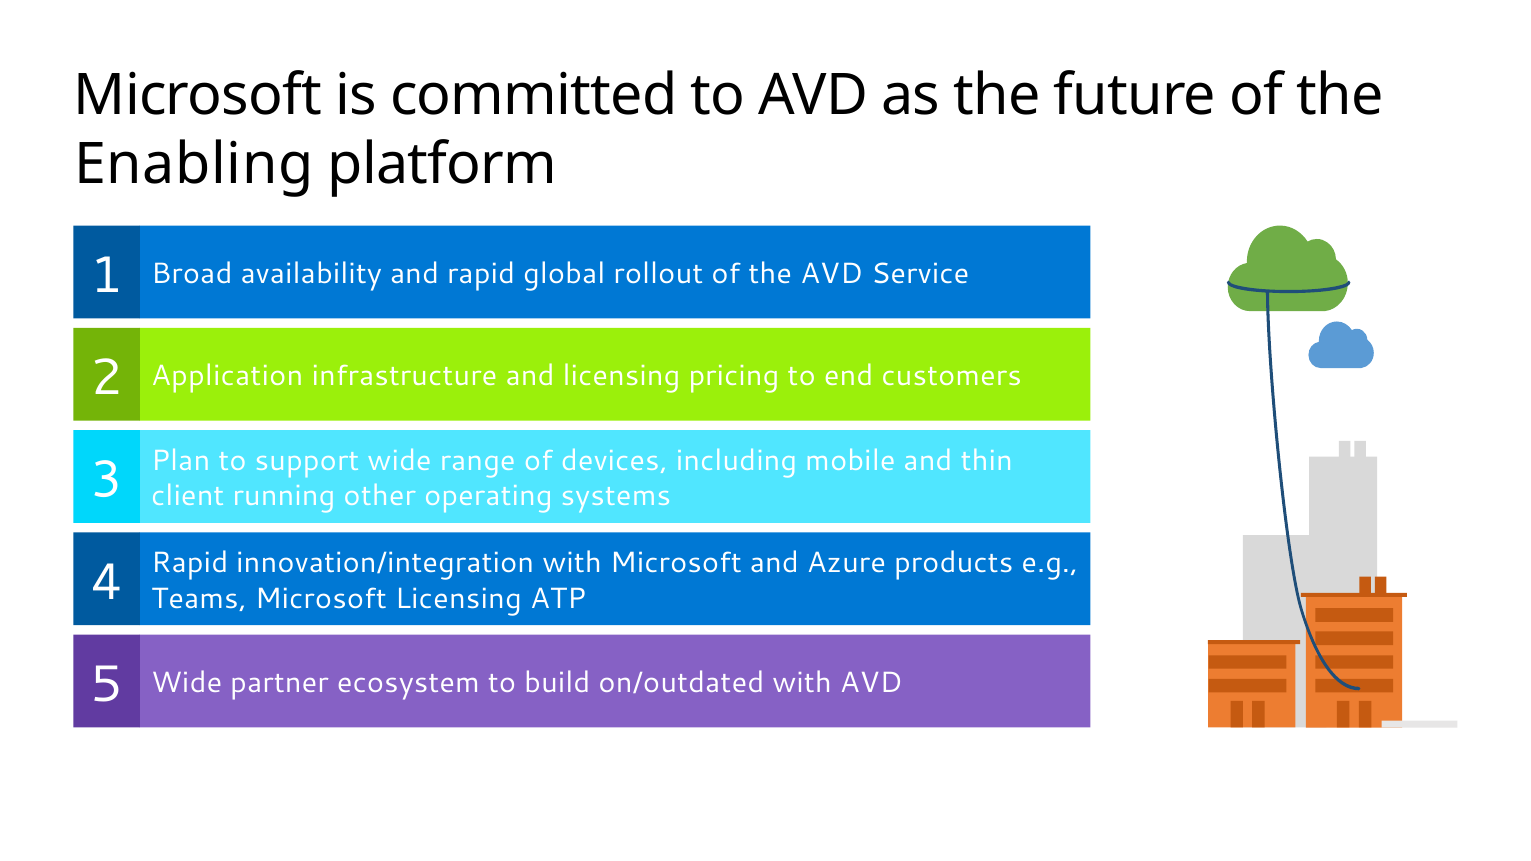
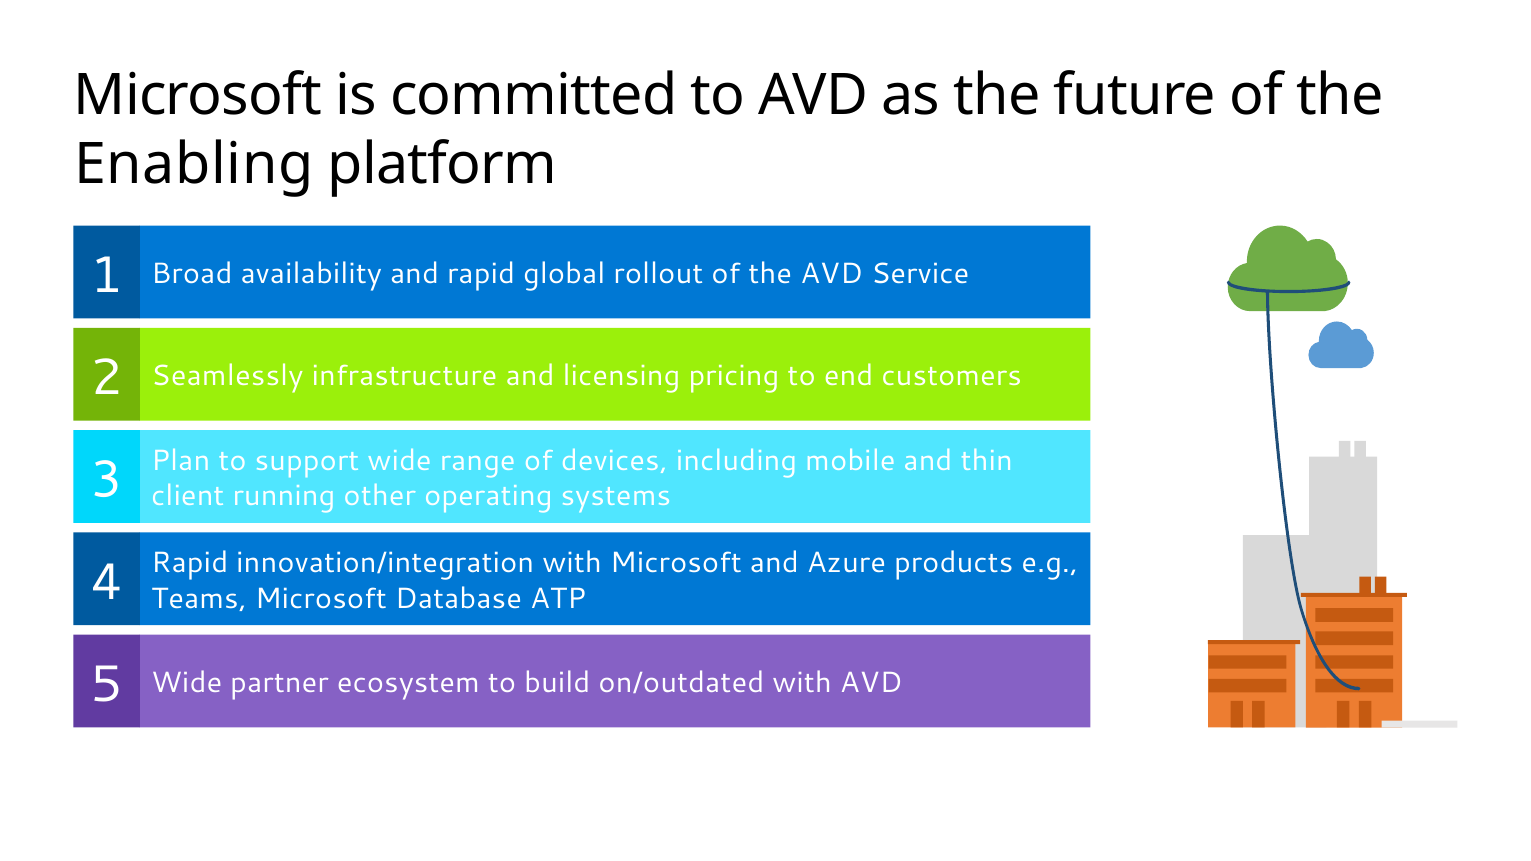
Application: Application -> Seamlessly
Microsoft Licensing: Licensing -> Database
